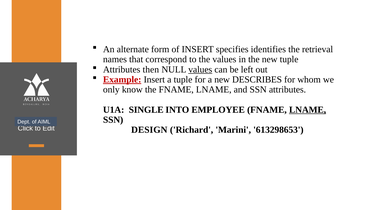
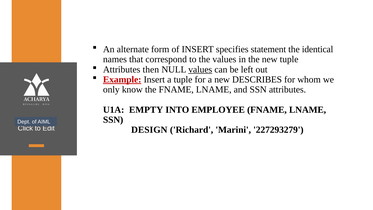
identifies: identifies -> statement
retrieval: retrieval -> identical
SINGLE: SINGLE -> EMPTY
LNAME at (308, 110) underline: present -> none
613298653: 613298653 -> 227293279
